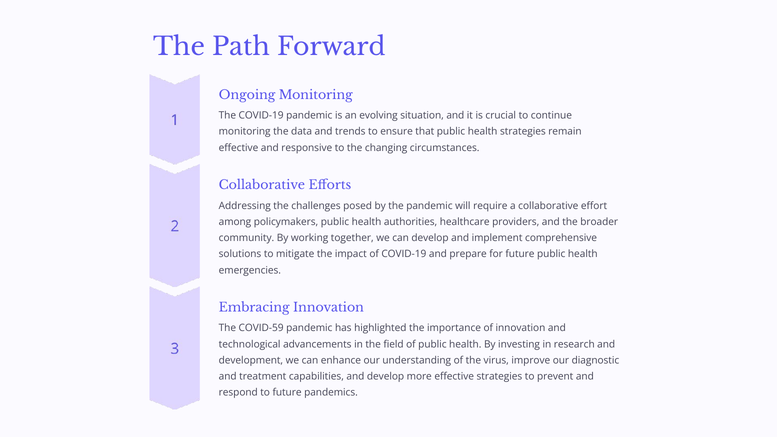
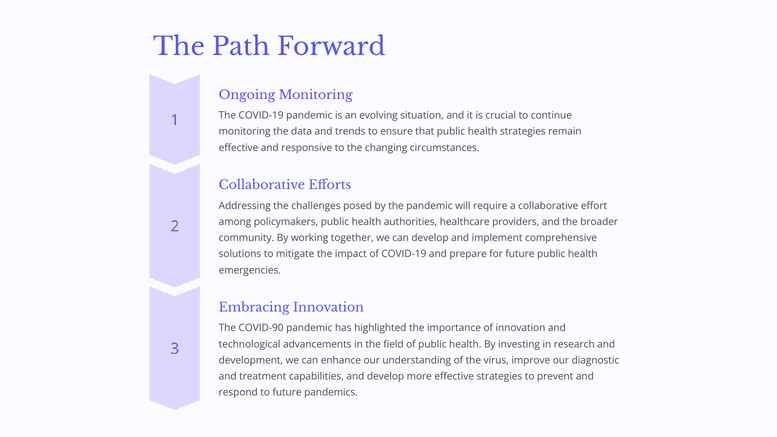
COVID-59: COVID-59 -> COVID-90
